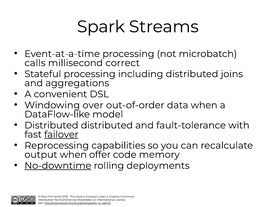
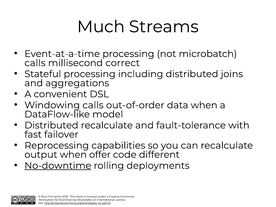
Spark: Spark -> Much
Windowing over: over -> calls
Distributed distributed: distributed -> recalculate
failover underline: present -> none
memory: memory -> different
